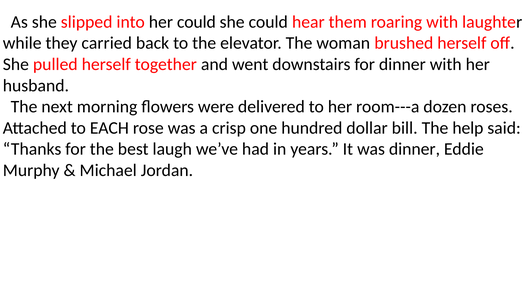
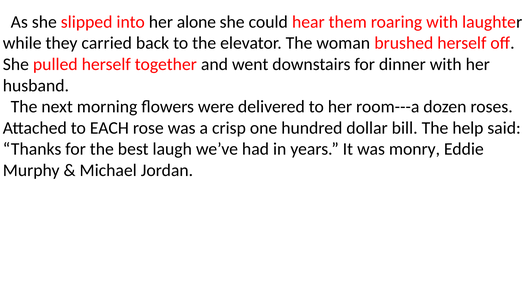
her could: could -> alone
was dinner: dinner -> monry
